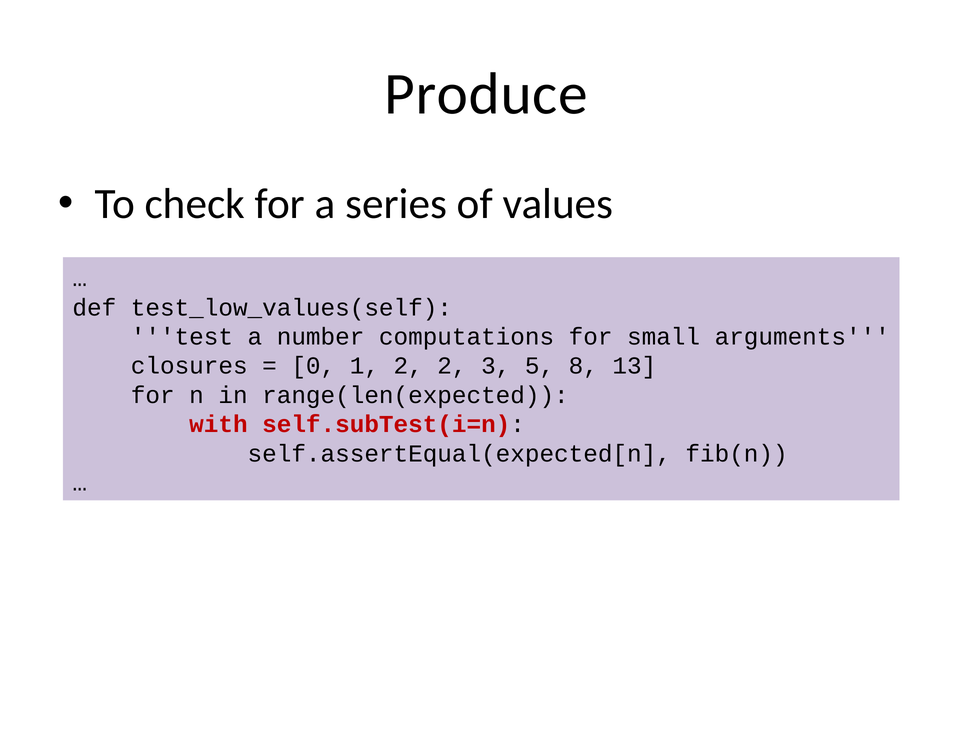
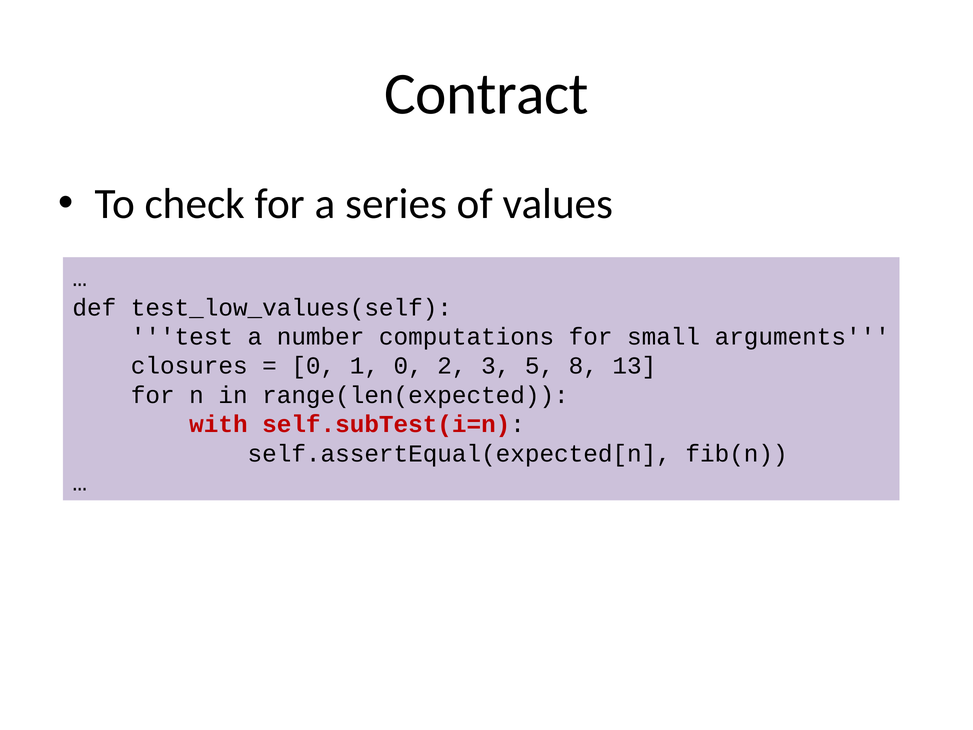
Produce: Produce -> Contract
1 2: 2 -> 0
